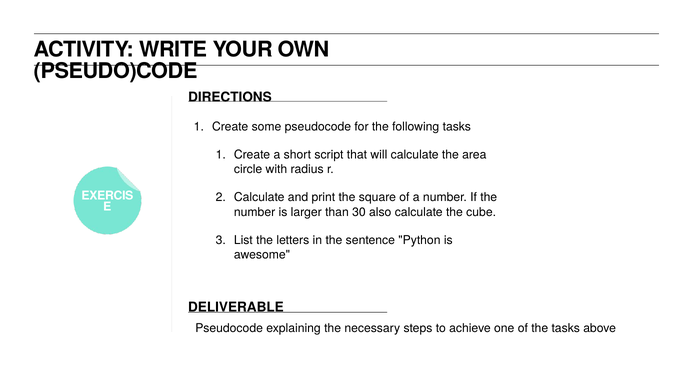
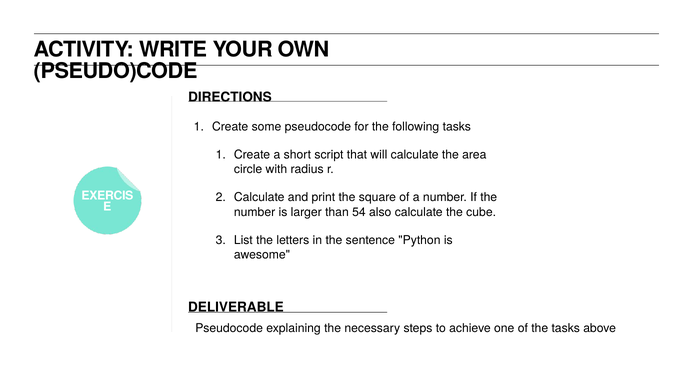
30: 30 -> 54
